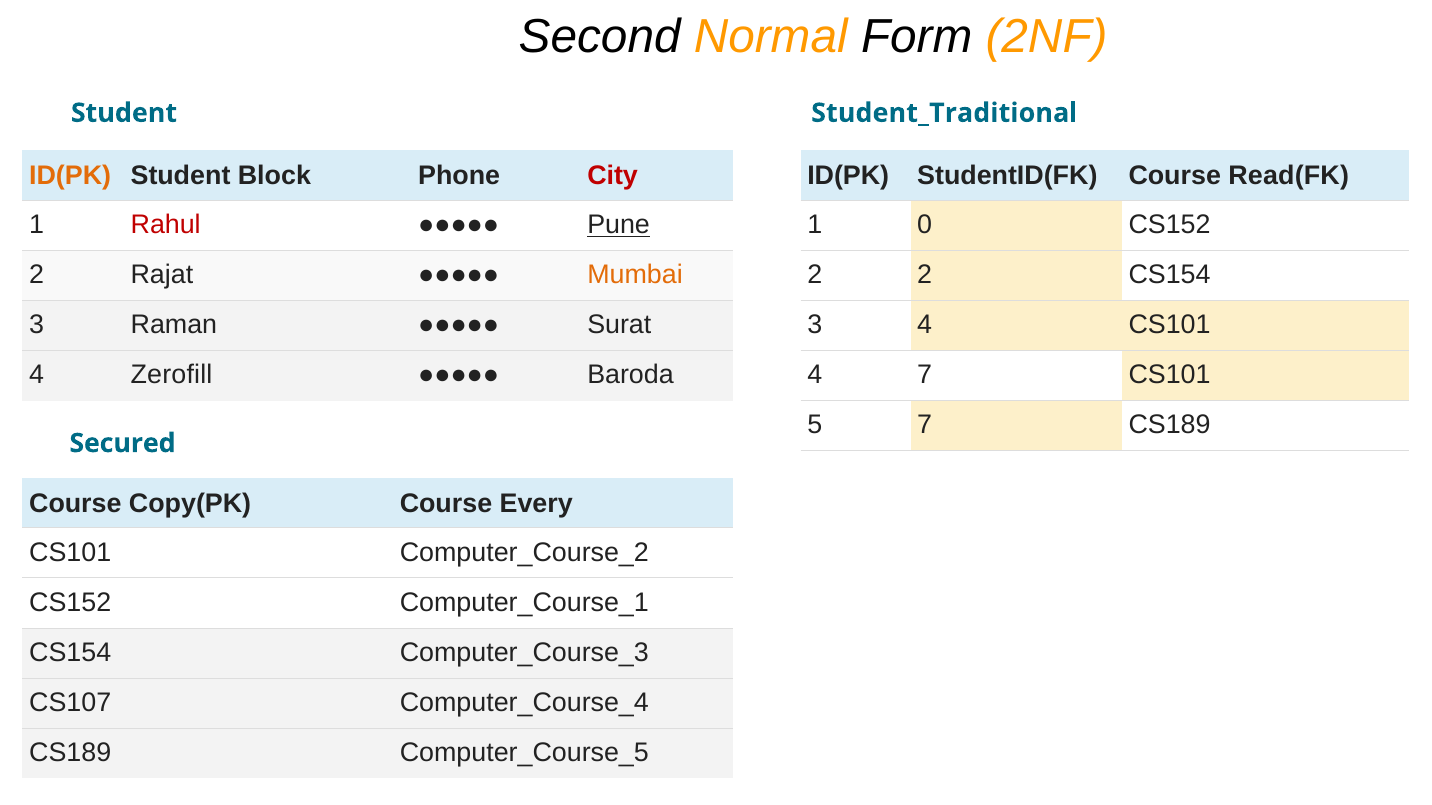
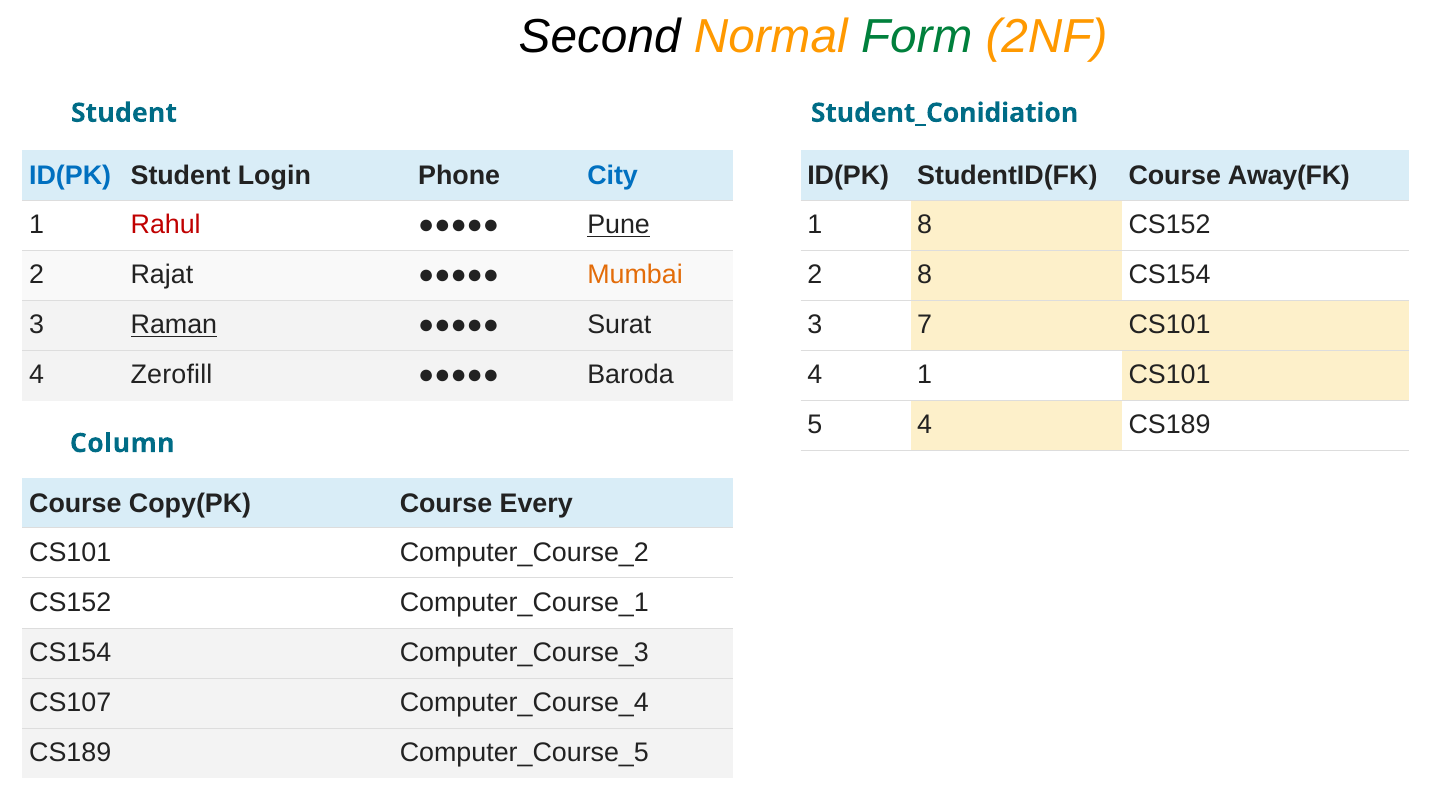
Form colour: black -> green
Student_Traditional: Student_Traditional -> Student_Conidiation
ID(PK at (70, 176) colour: orange -> blue
Block: Block -> Login
City colour: red -> blue
Read(FK: Read(FK -> Away(FK
1 0: 0 -> 8
2 2: 2 -> 8
Raman underline: none -> present
3 4: 4 -> 7
4 7: 7 -> 1
5 7: 7 -> 4
Secured: Secured -> Column
